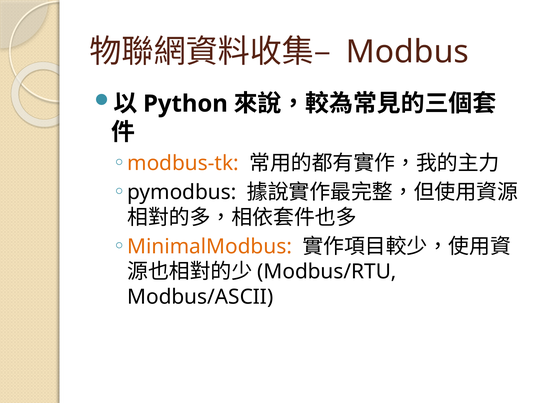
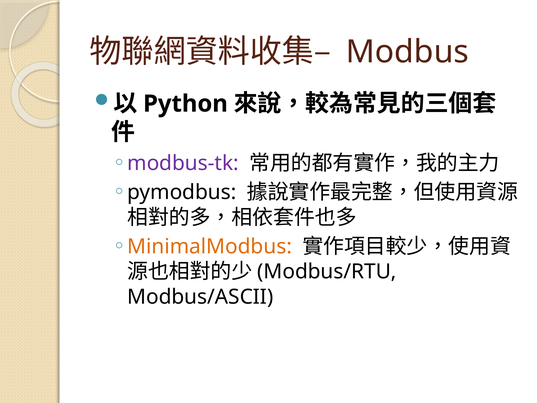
modbus-tk colour: orange -> purple
